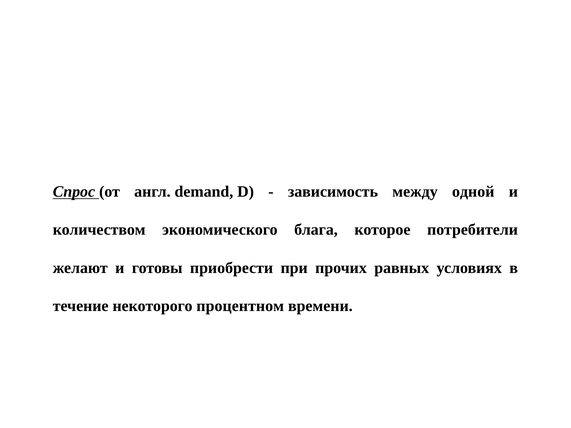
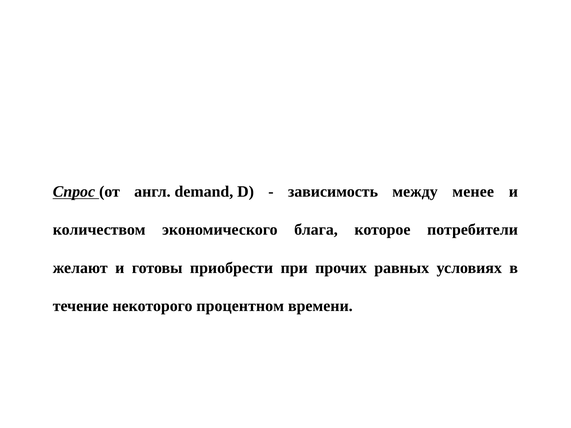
одной: одной -> менее
